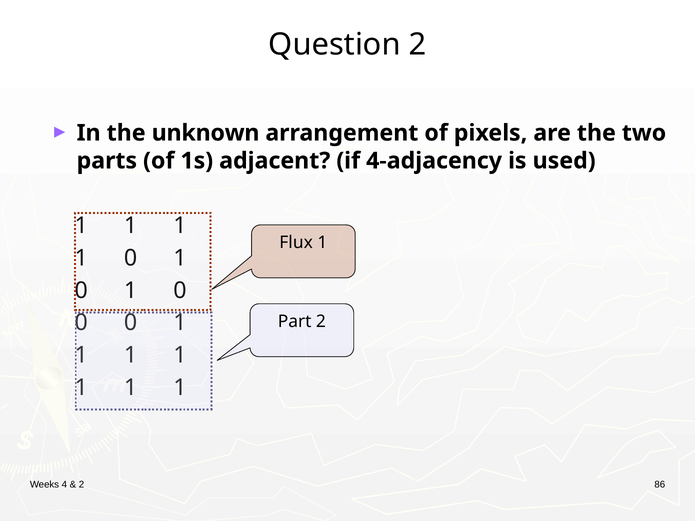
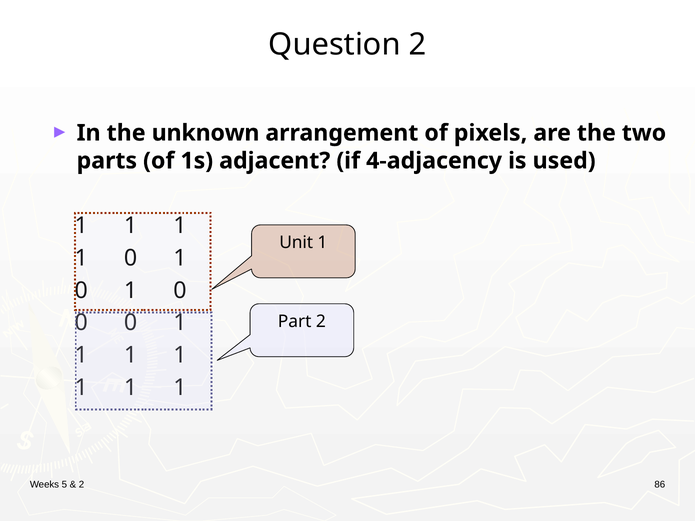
Flux: Flux -> Unit
4: 4 -> 5
